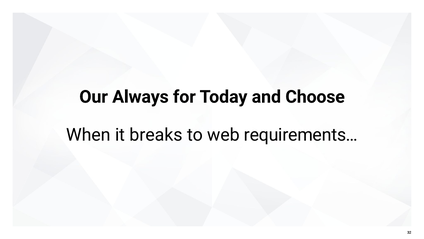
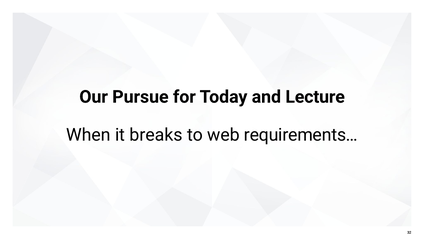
Always: Always -> Pursue
Choose: Choose -> Lecture
